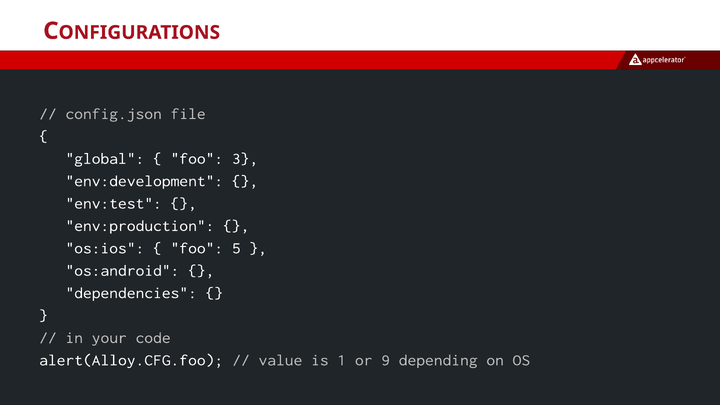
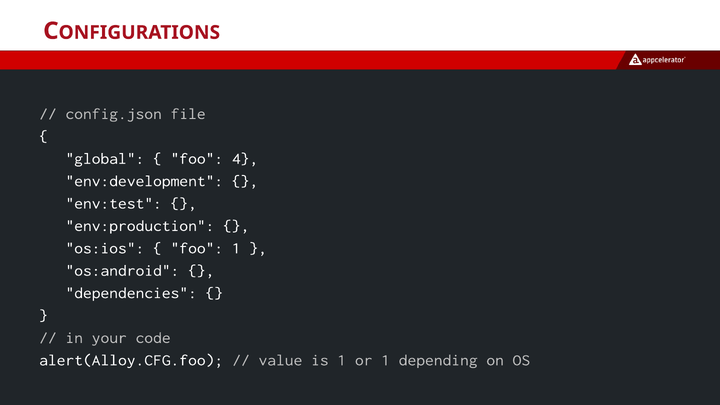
3: 3 -> 4
foo 5: 5 -> 1
or 9: 9 -> 1
